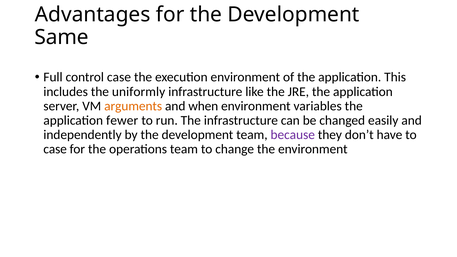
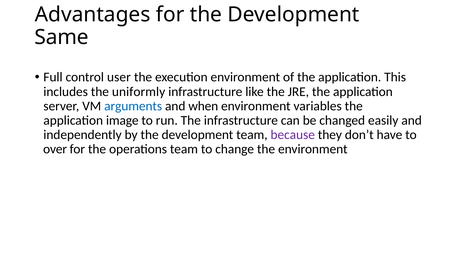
control case: case -> user
arguments colour: orange -> blue
fewer: fewer -> image
case at (55, 149): case -> over
